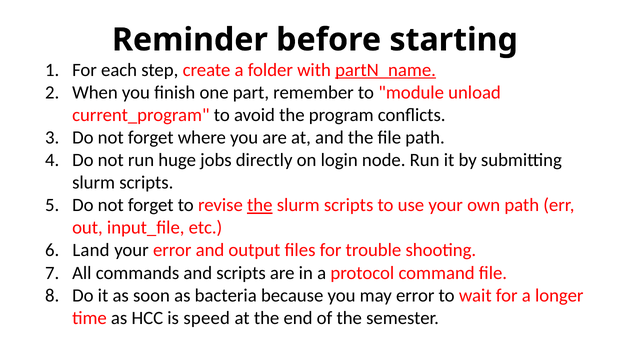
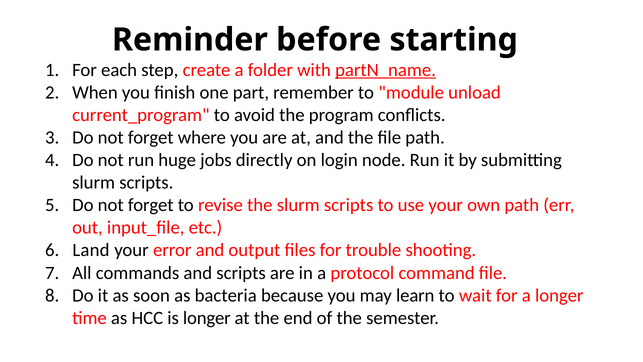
the at (260, 205) underline: present -> none
may error: error -> learn
is speed: speed -> longer
